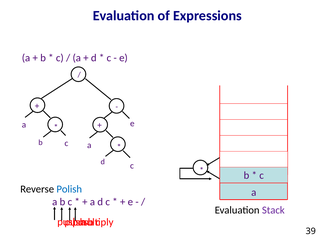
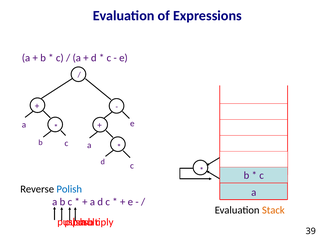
Stack colour: purple -> orange
